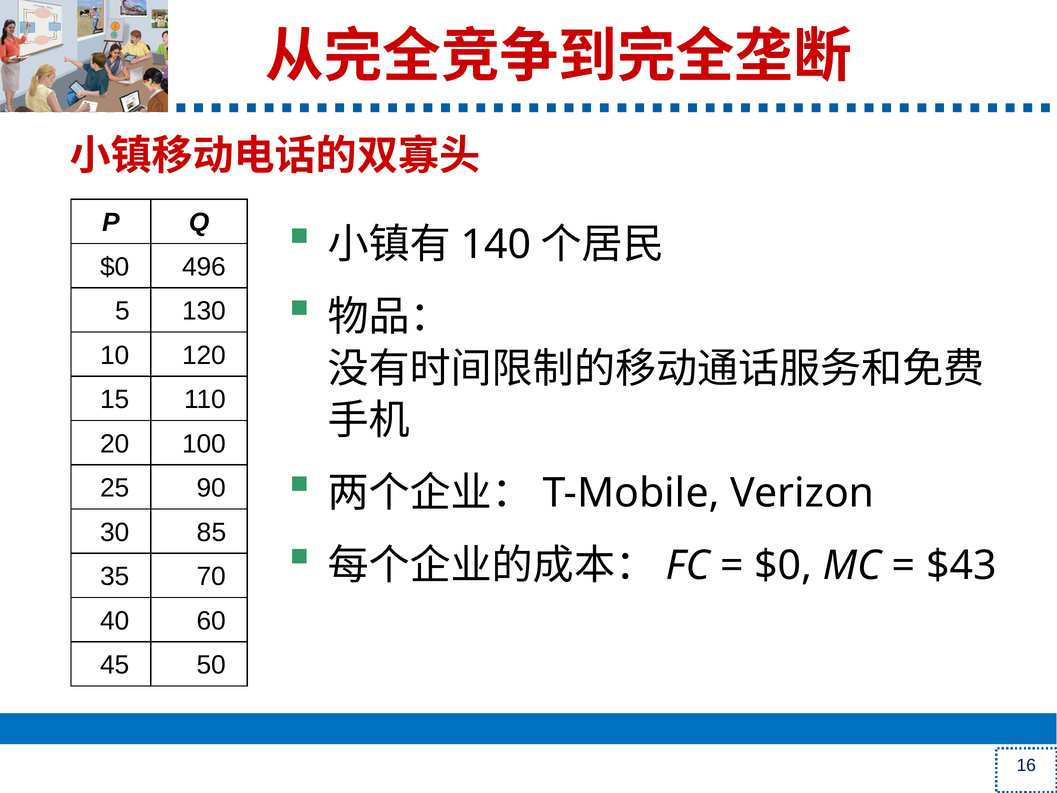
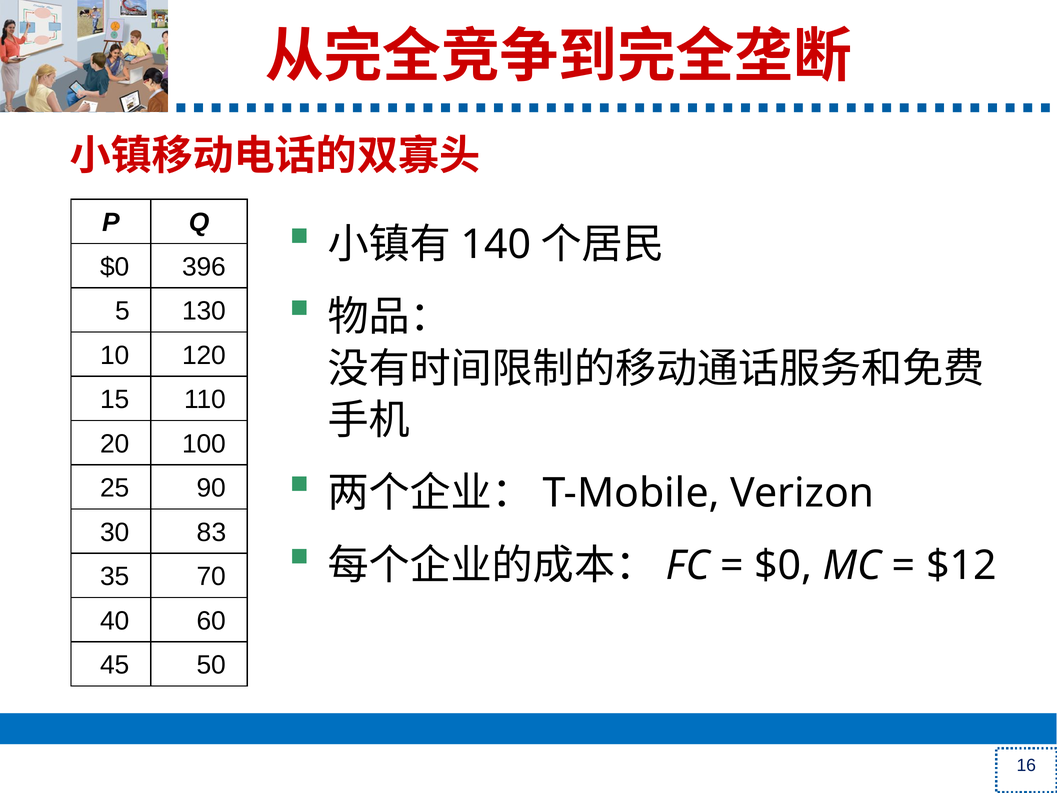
496: 496 -> 396
85: 85 -> 83
$43: $43 -> $12
